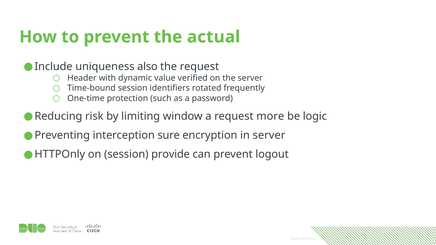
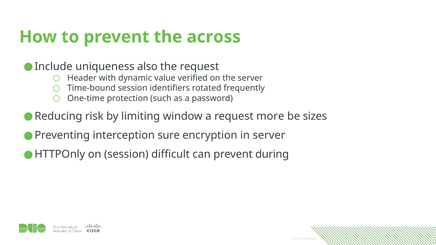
actual: actual -> across
logic: logic -> sizes
provide: provide -> difficult
logout: logout -> during
